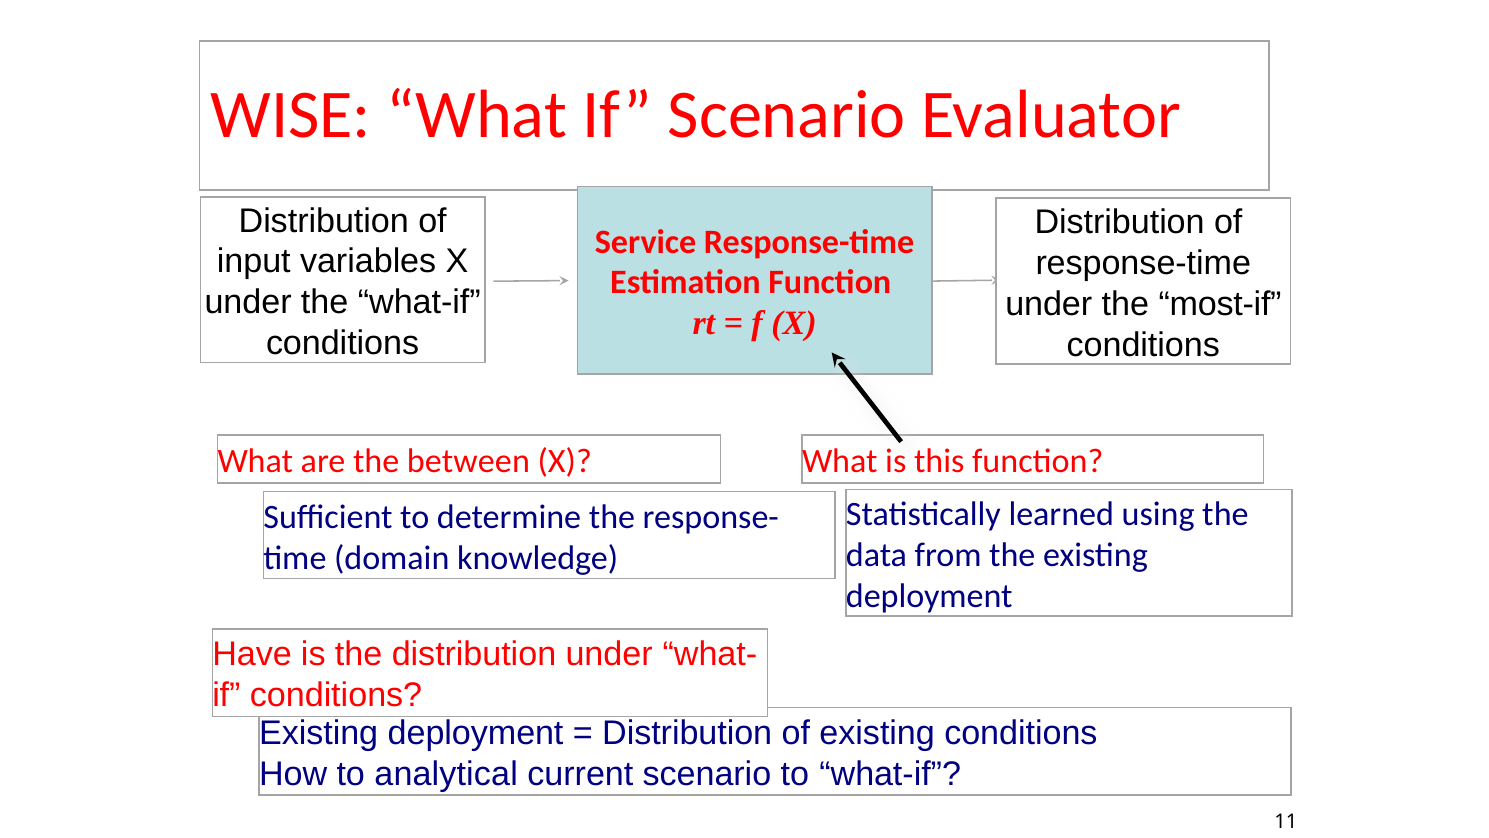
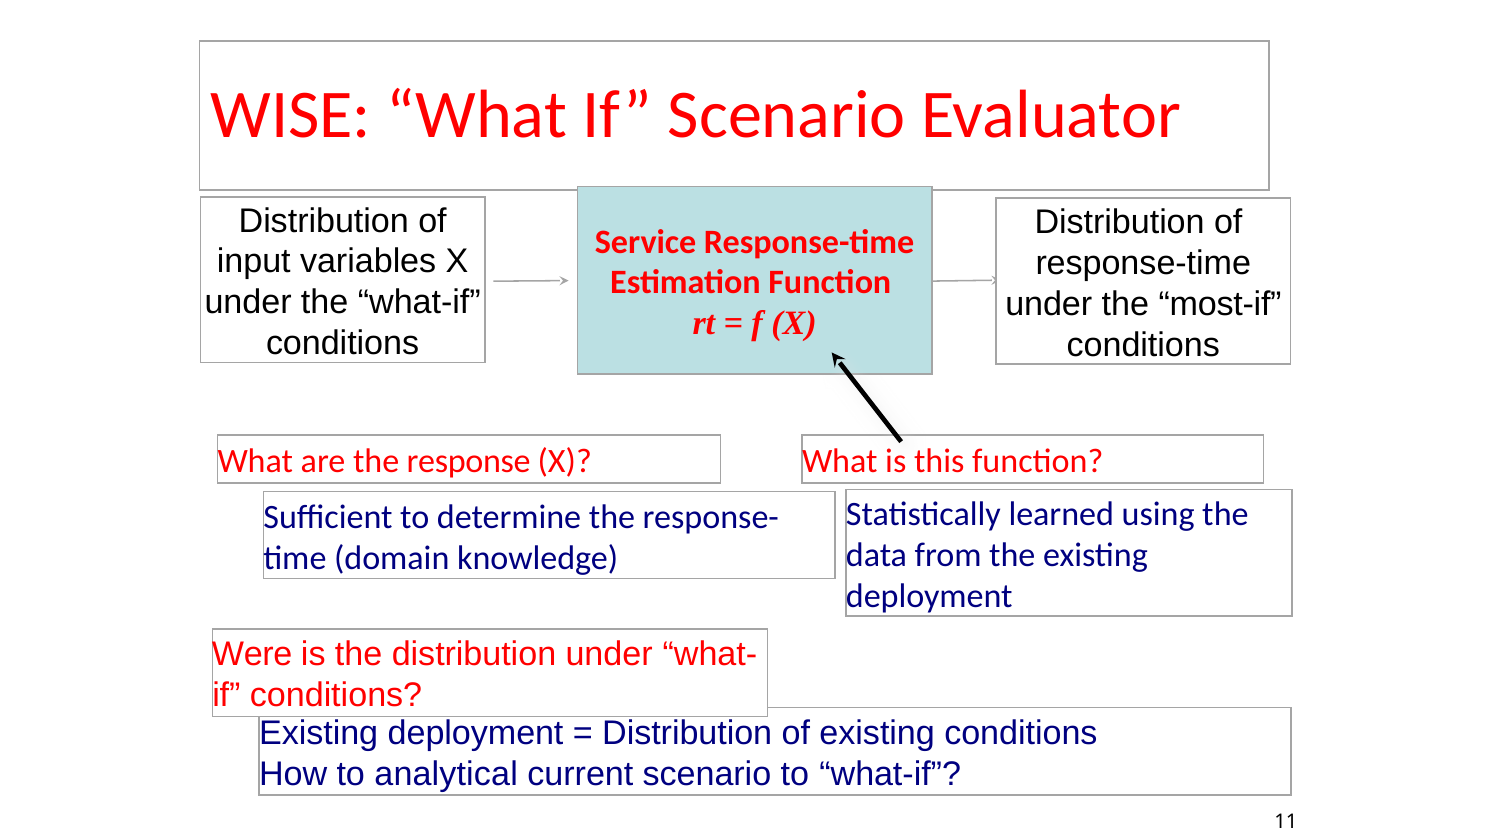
between: between -> response
Have: Have -> Were
